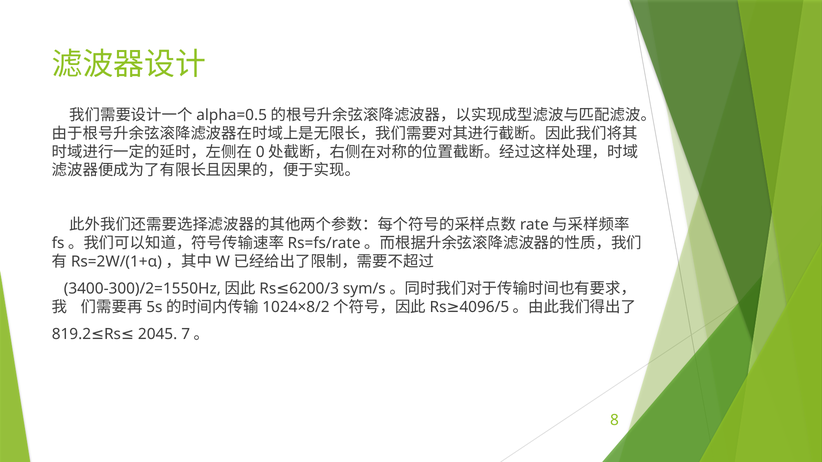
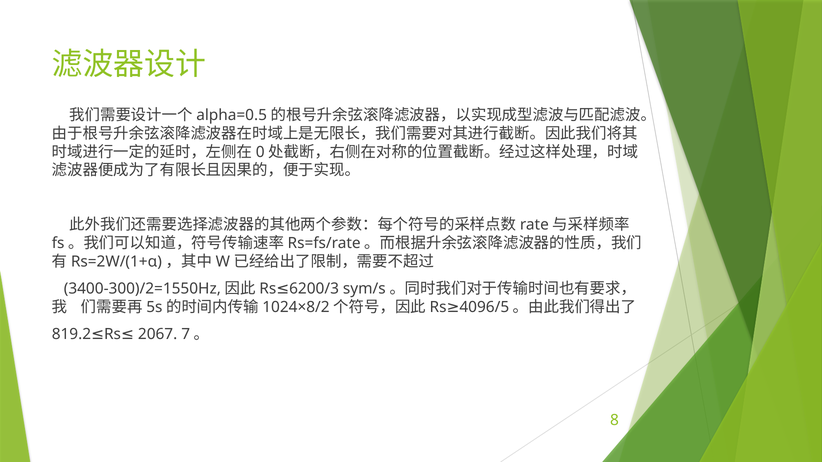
2045: 2045 -> 2067
